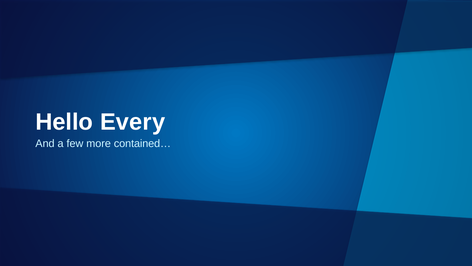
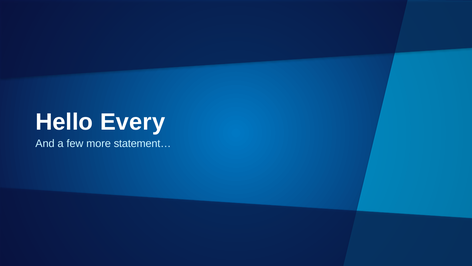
contained…: contained… -> statement…
